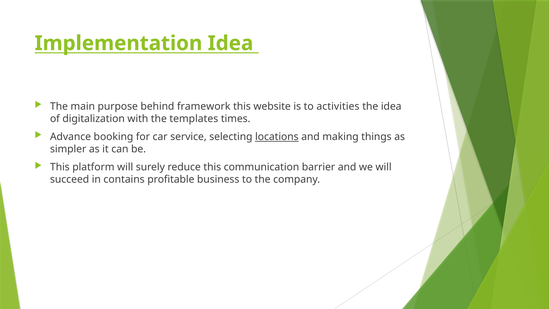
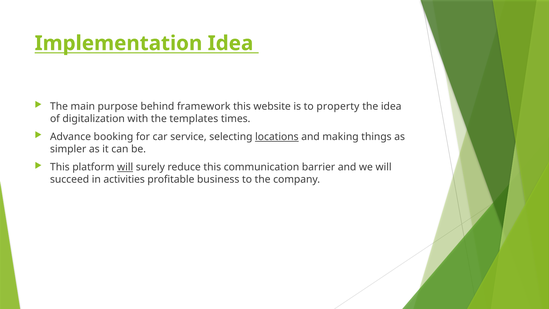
activities: activities -> property
will at (125, 167) underline: none -> present
contains: contains -> activities
